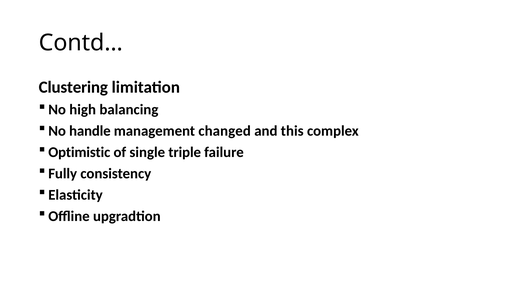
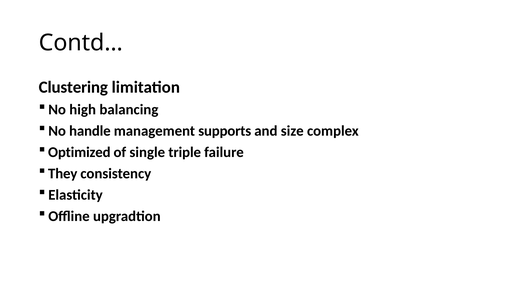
changed: changed -> supports
this: this -> size
Optimistic: Optimistic -> Optimized
Fully: Fully -> They
